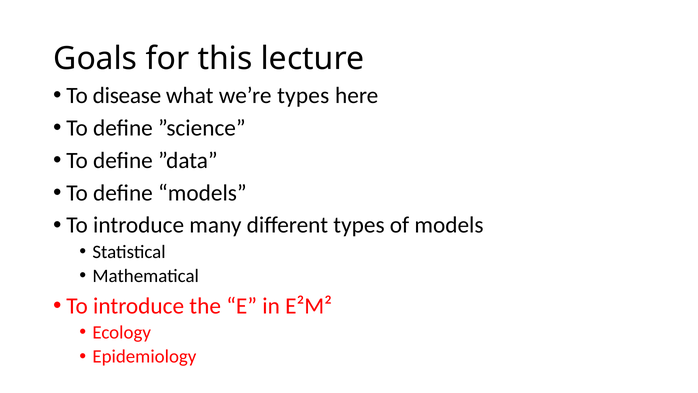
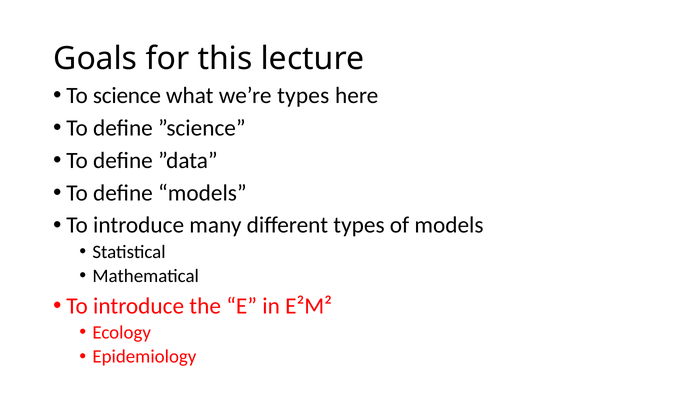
disease: disease -> science
